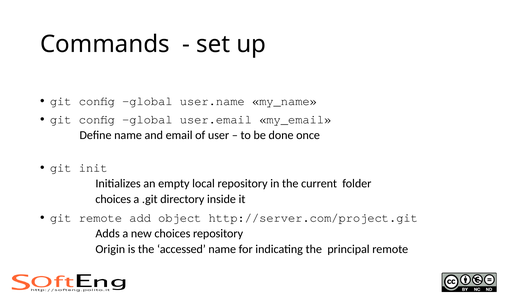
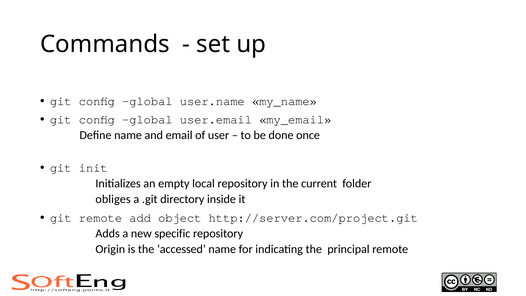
choices at (113, 199): choices -> obliges
new choices: choices -> specific
